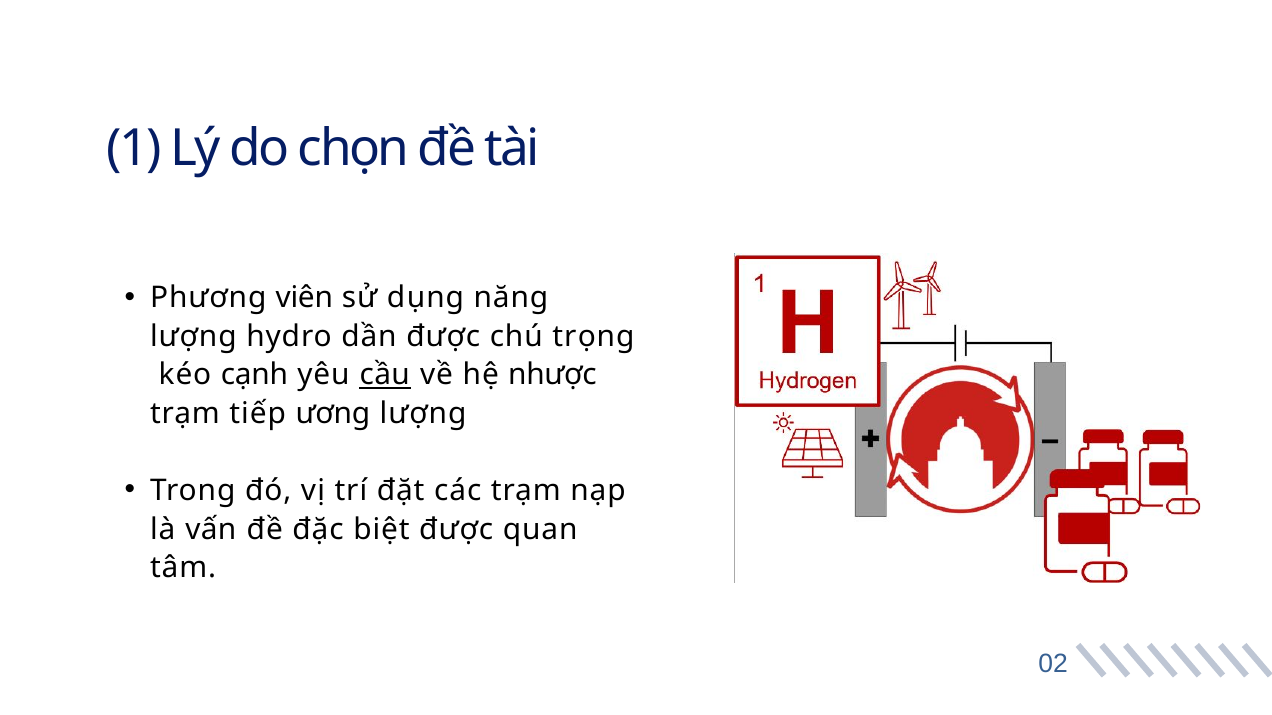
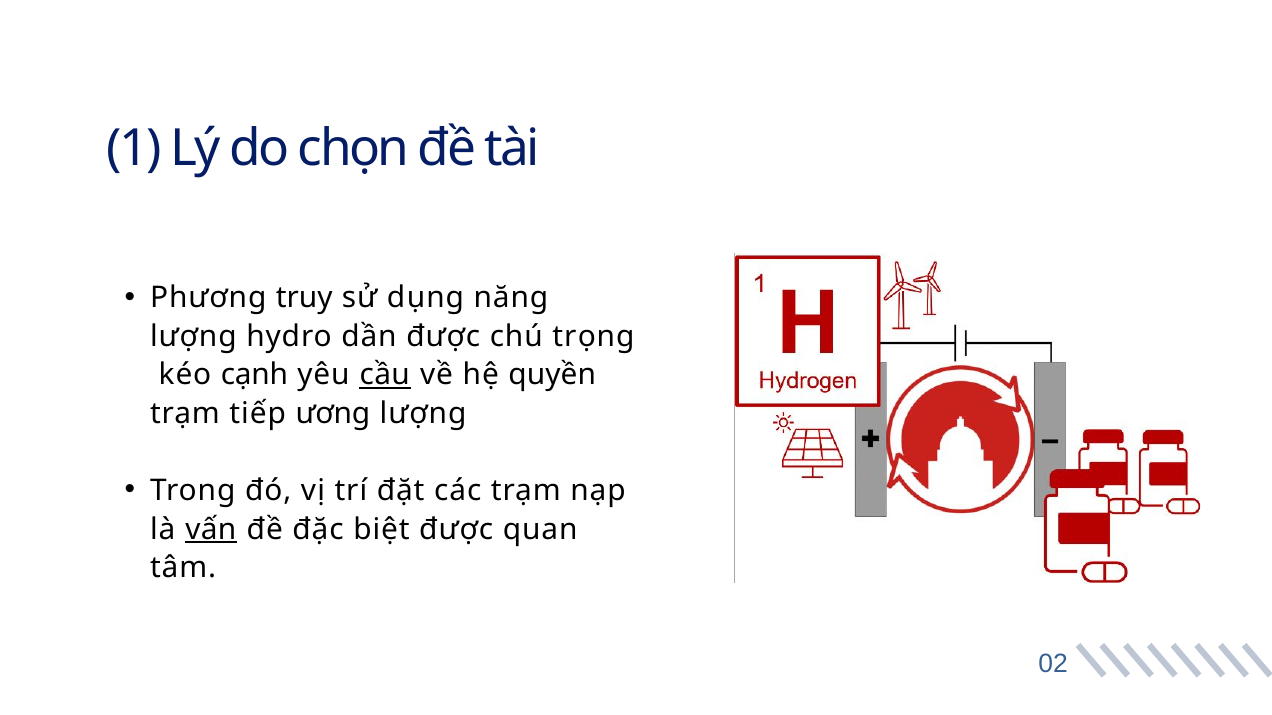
viên: viên -> truy
nhược: nhược -> quyền
vấn underline: none -> present
